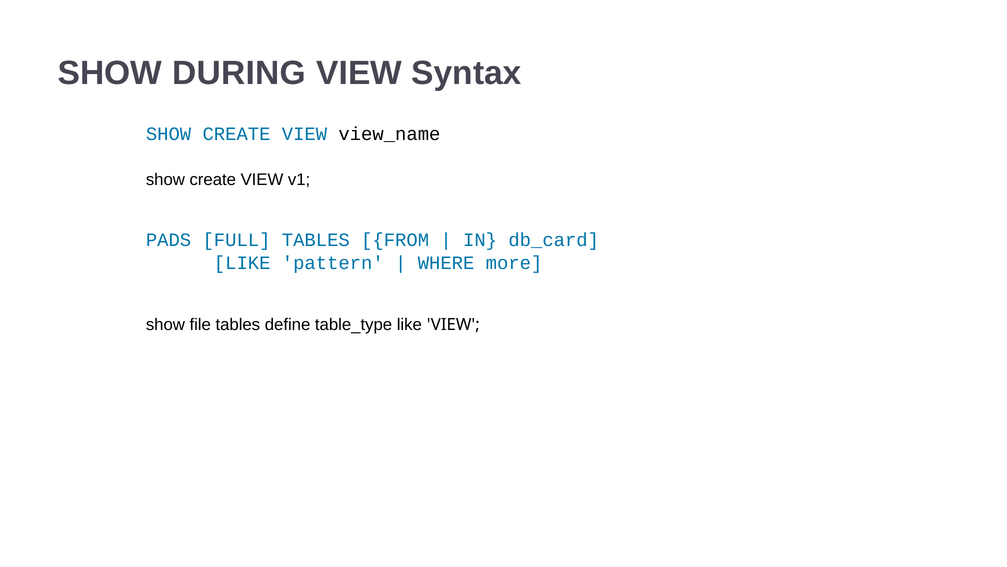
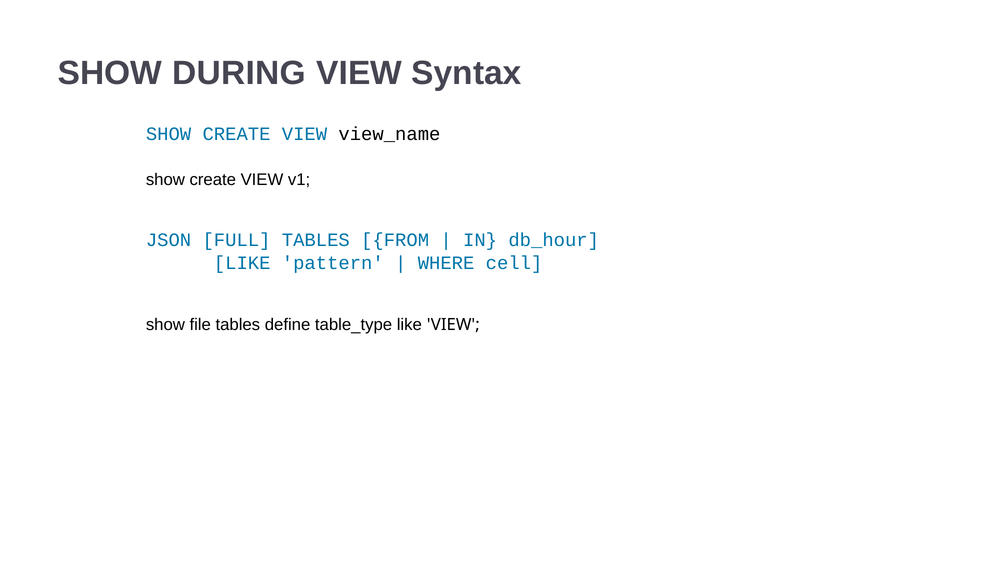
PADS: PADS -> JSON
db_card: db_card -> db_hour
more: more -> cell
